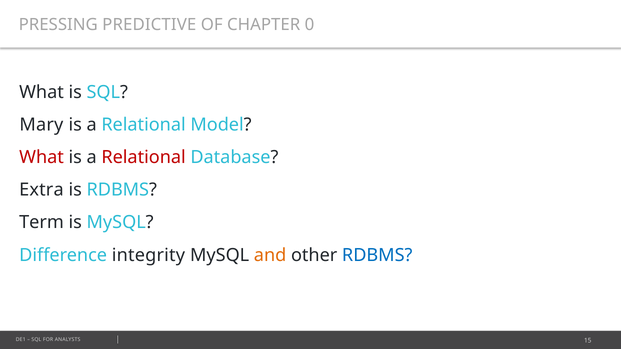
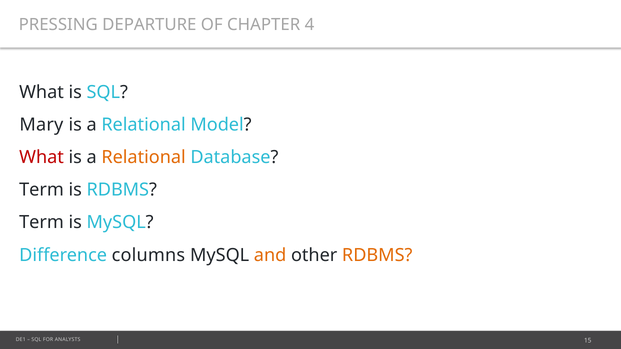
PREDICTIVE: PREDICTIVE -> DEPARTURE
0: 0 -> 4
Relational at (144, 157) colour: red -> orange
Extra at (41, 190): Extra -> Term
integrity: integrity -> columns
RDBMS at (377, 255) colour: blue -> orange
